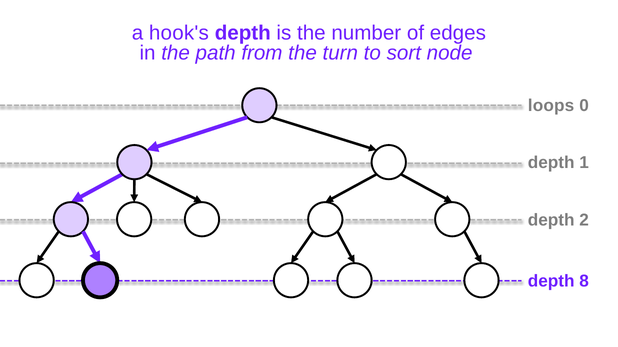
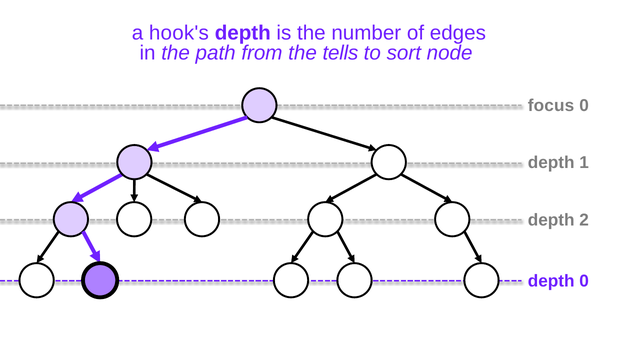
turn: turn -> tells
loops: loops -> focus
depth 8: 8 -> 0
